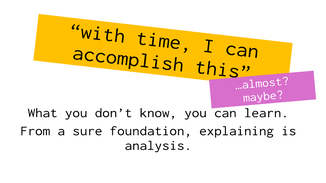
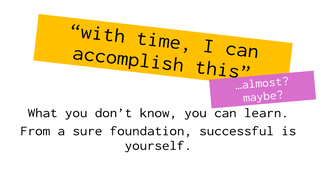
explaining: explaining -> successful
analysis: analysis -> yourself
